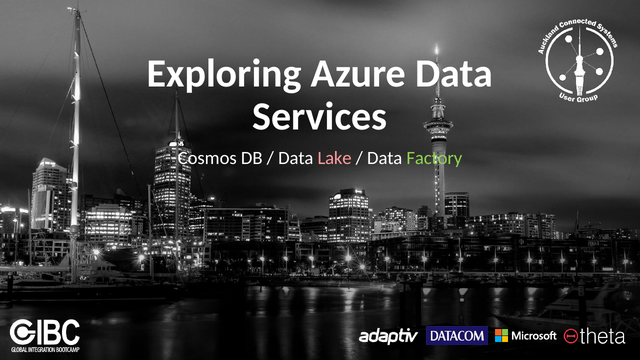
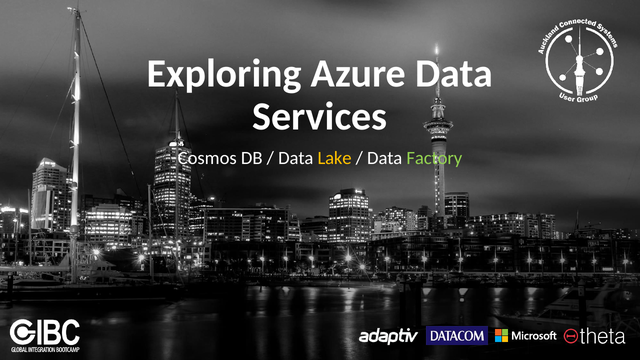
Lake colour: pink -> yellow
